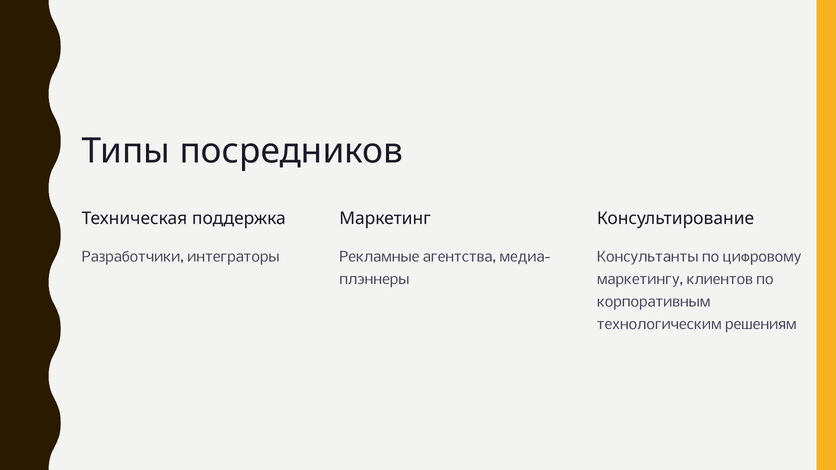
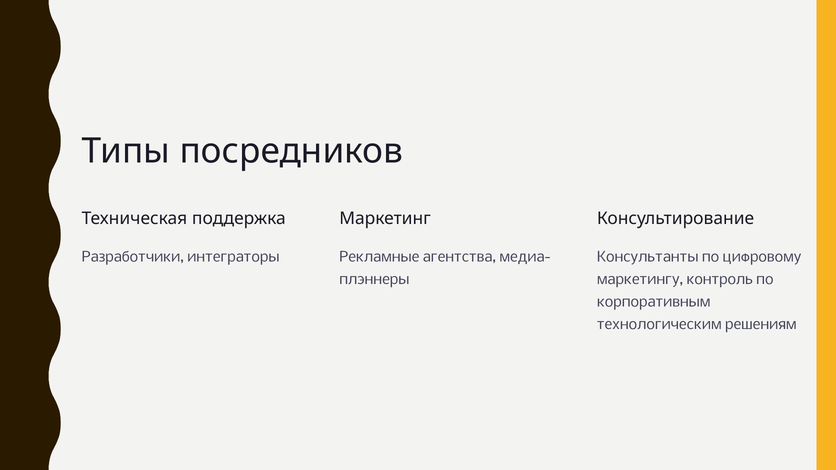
клиентов: клиентов -> контроль
